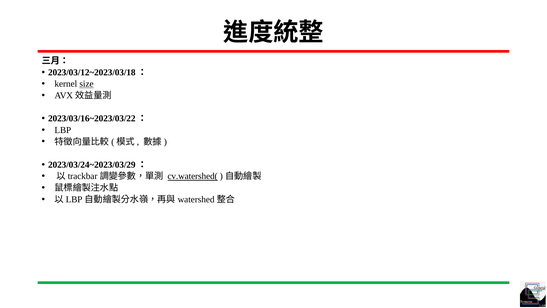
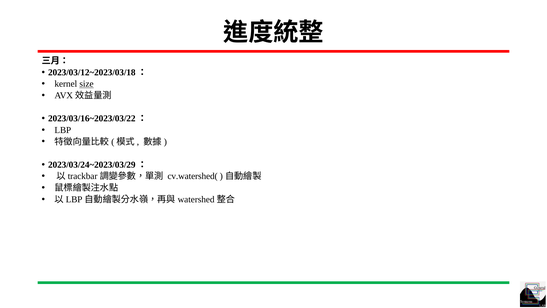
cv.watershed( underline: present -> none
